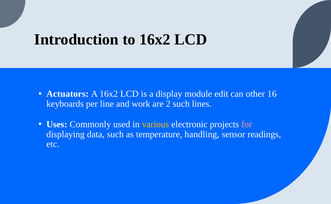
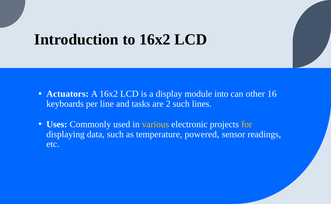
edit: edit -> into
work: work -> tasks
for colour: pink -> yellow
handling: handling -> powered
